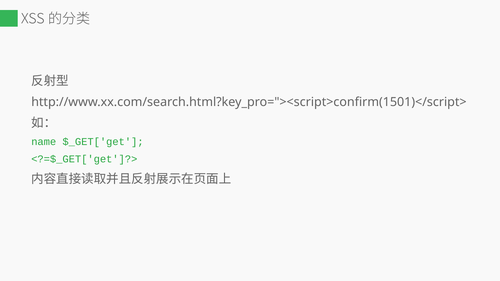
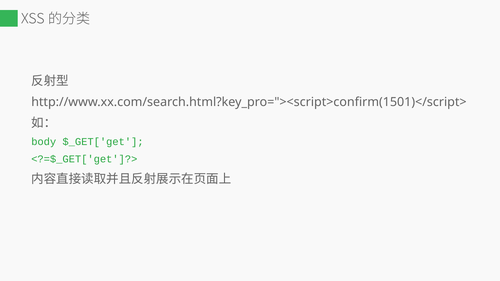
name: name -> body
